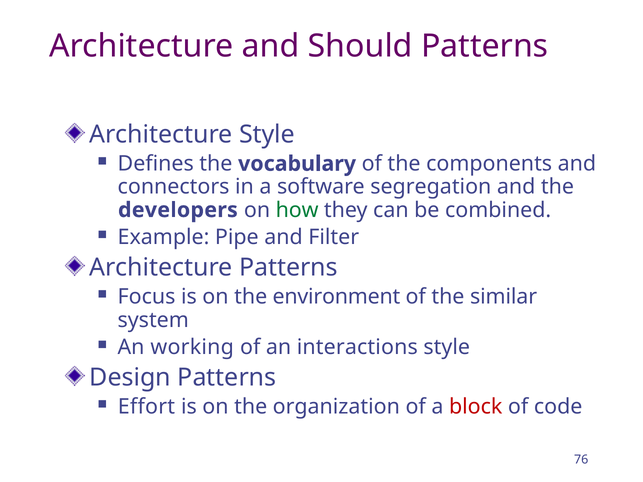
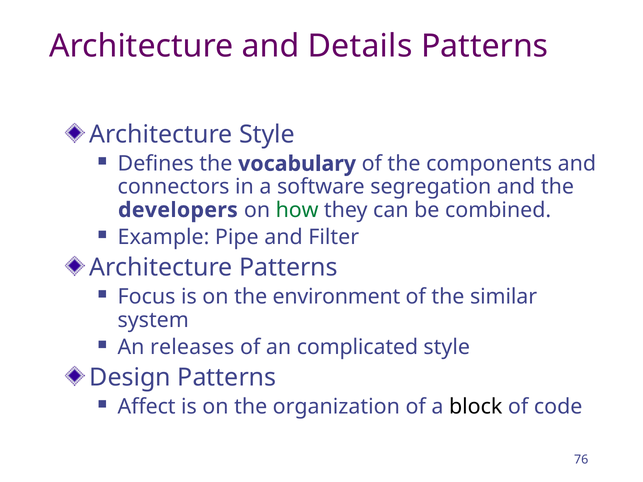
Should: Should -> Details
working: working -> releases
interactions: interactions -> complicated
Effort: Effort -> Affect
block colour: red -> black
